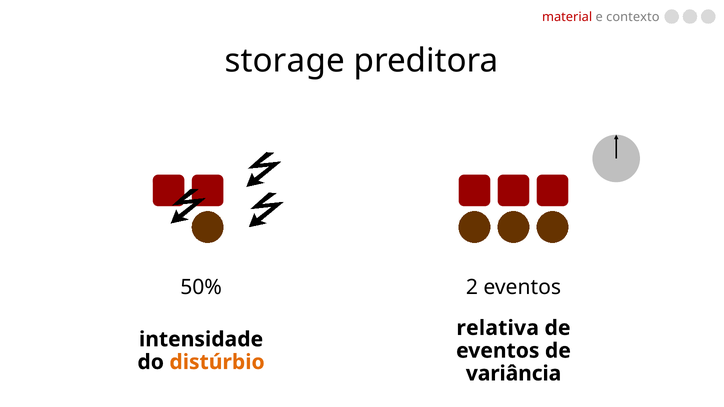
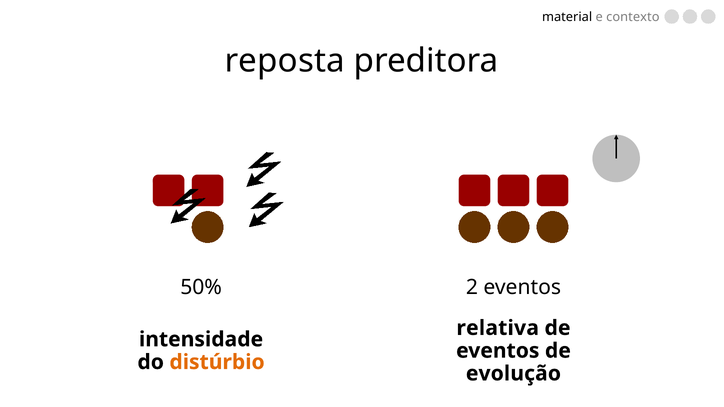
material colour: red -> black
storage: storage -> reposta
variância: variância -> evolução
